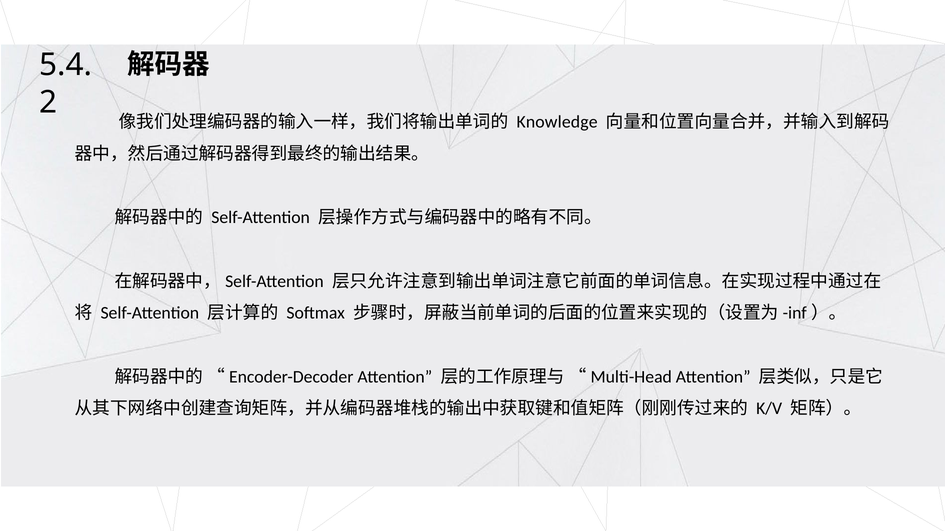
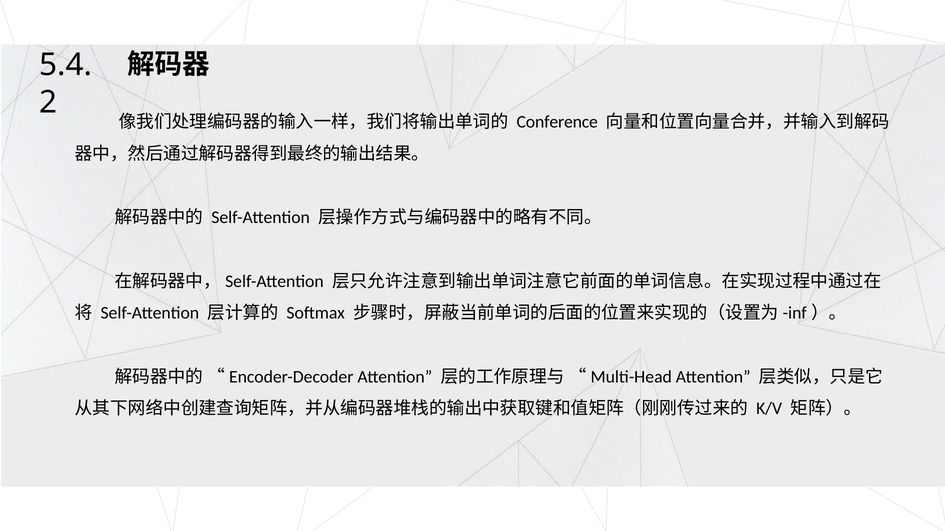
Knowledge: Knowledge -> Conference
